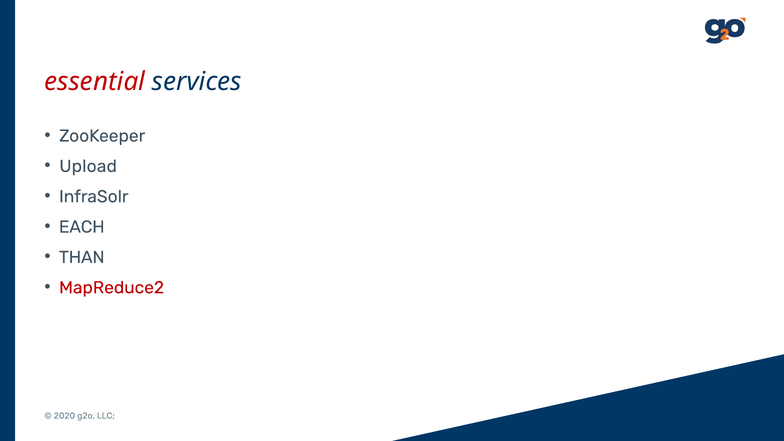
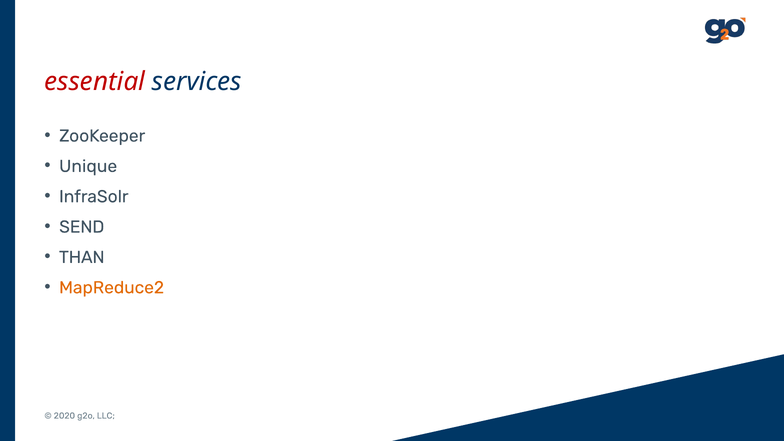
Upload: Upload -> Unique
EACH: EACH -> SEND
MapReduce2 colour: red -> orange
